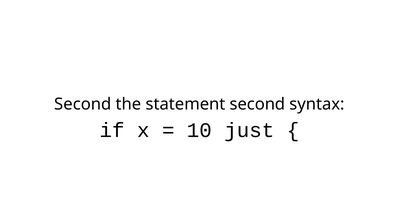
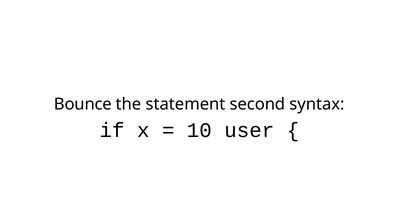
Second at (83, 104): Second -> Bounce
just: just -> user
